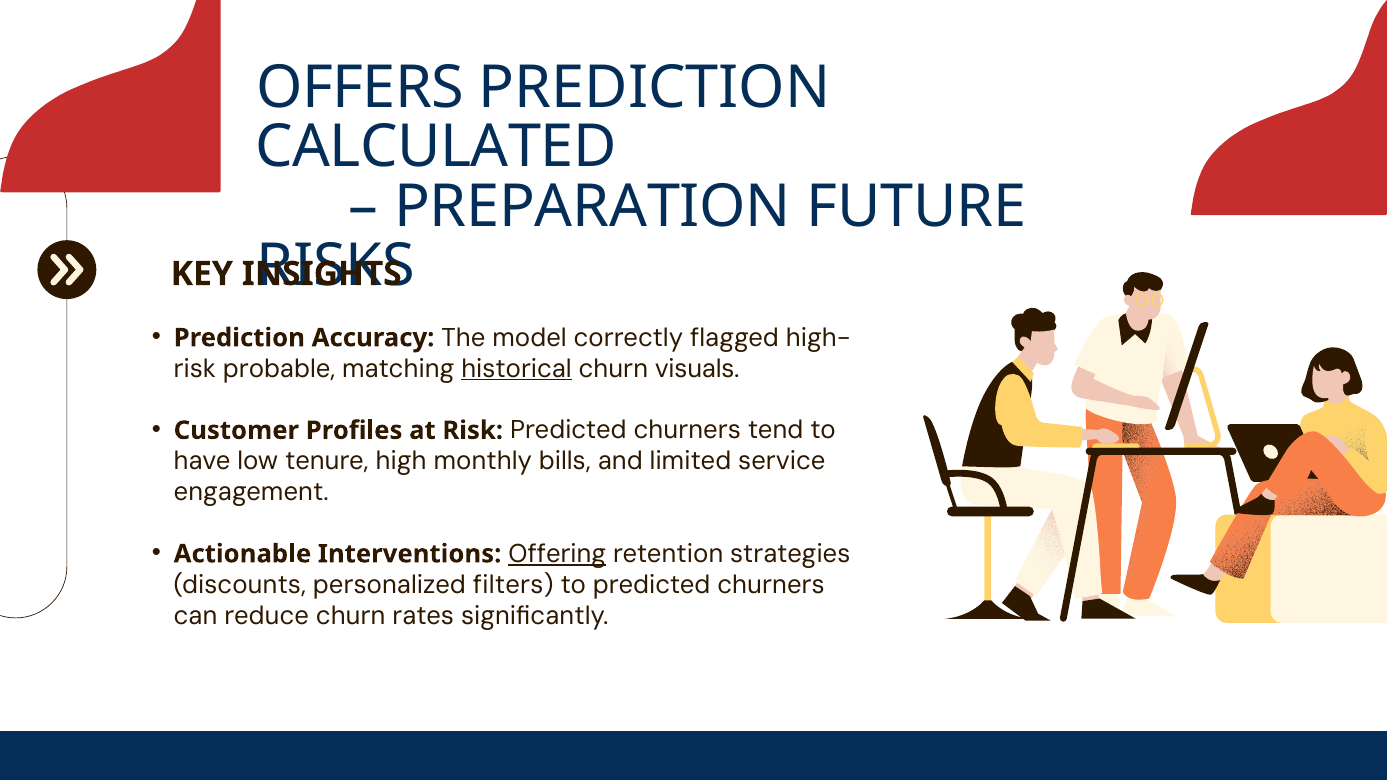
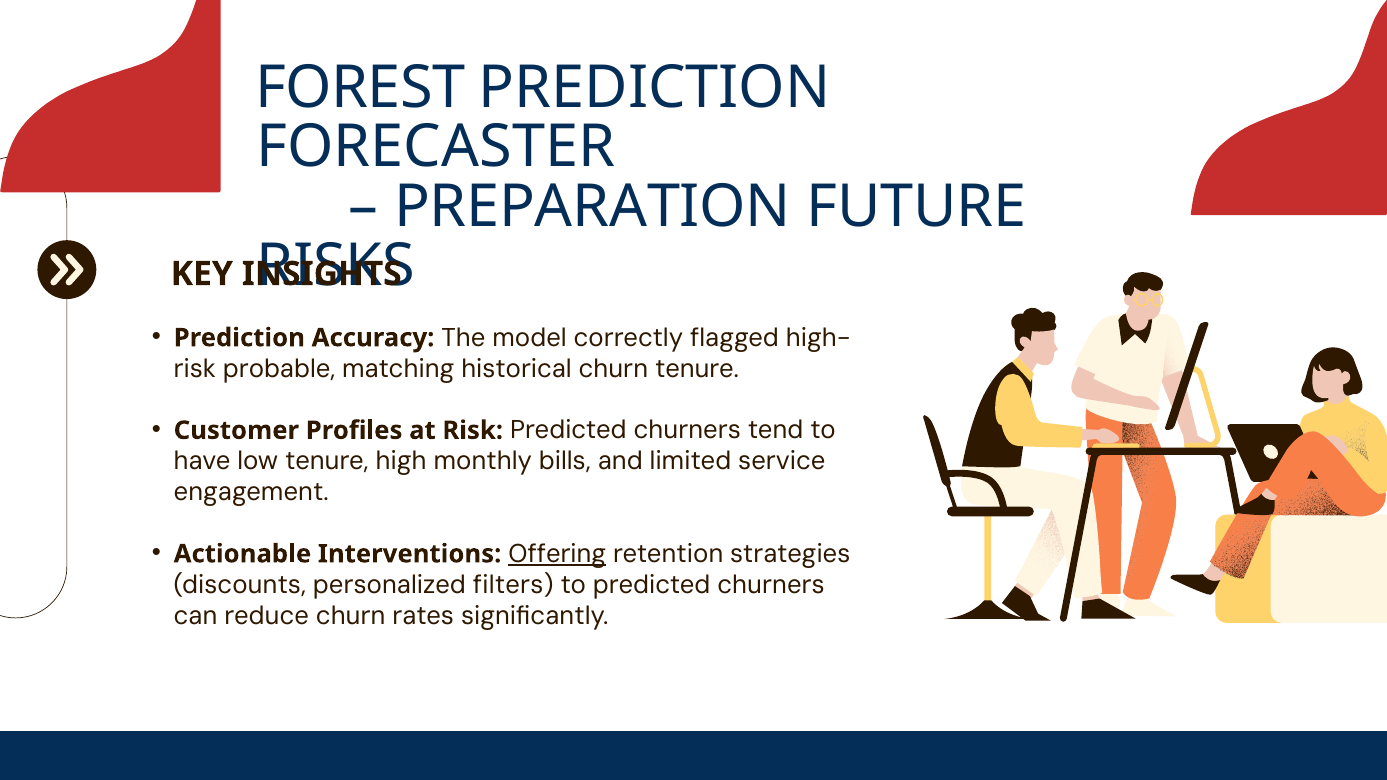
OFFERS: OFFERS -> FOREST
CALCULATED: CALCULATED -> FORECASTER
historical underline: present -> none
churn visuals: visuals -> tenure
